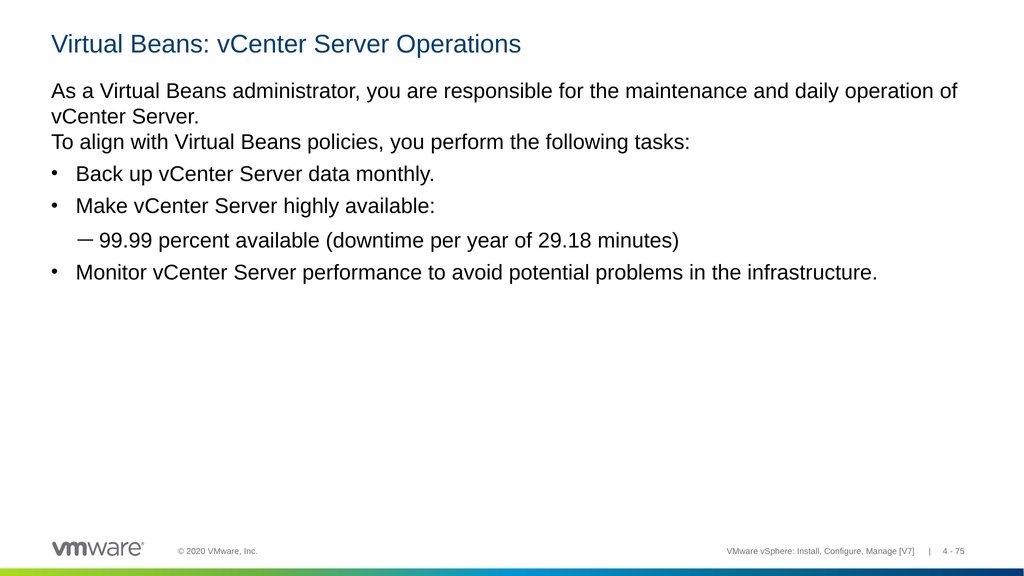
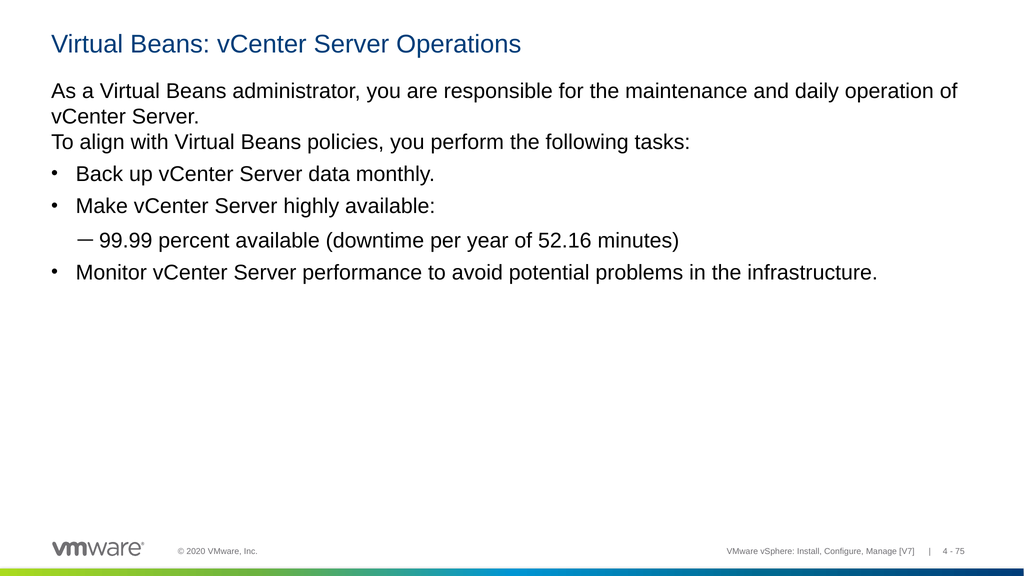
29.18: 29.18 -> 52.16
